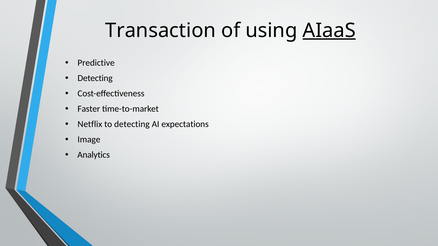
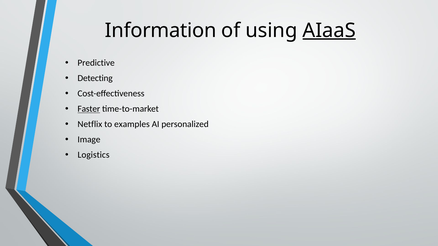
Transaction: Transaction -> Information
Faster underline: none -> present
to detecting: detecting -> examples
expectations: expectations -> personalized
Analytics: Analytics -> Logistics
